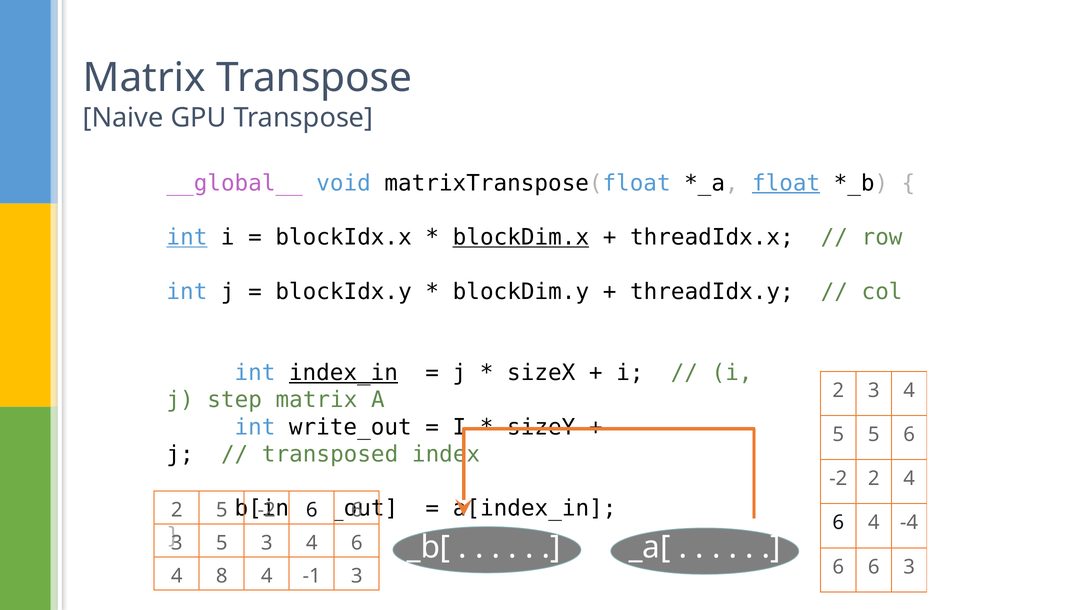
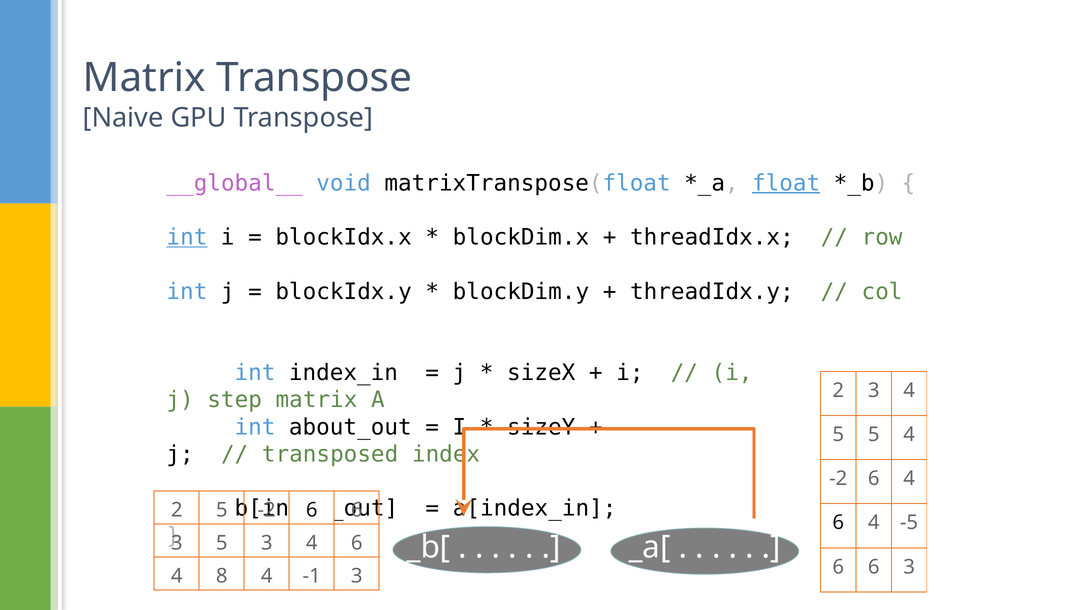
blockDim.x underline: present -> none
index_in underline: present -> none
write_out: write_out -> about_out
5 6: 6 -> 4
2 at (874, 479): 2 -> 6
-4: -4 -> -5
